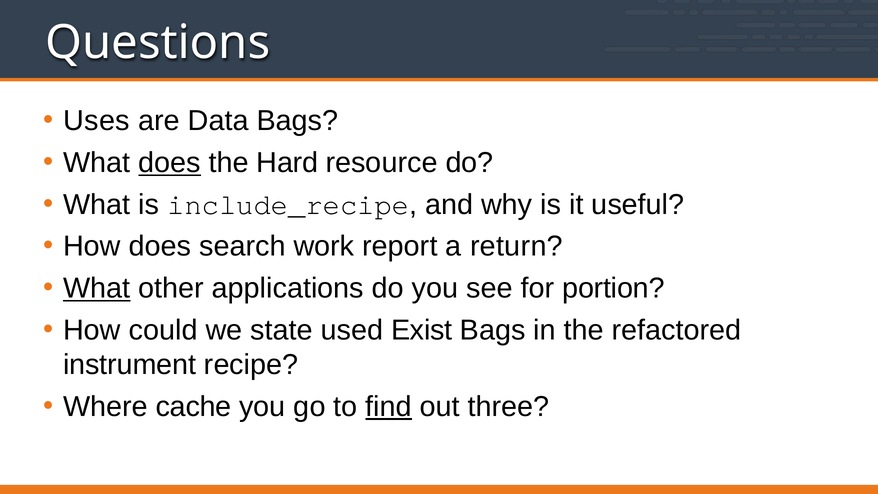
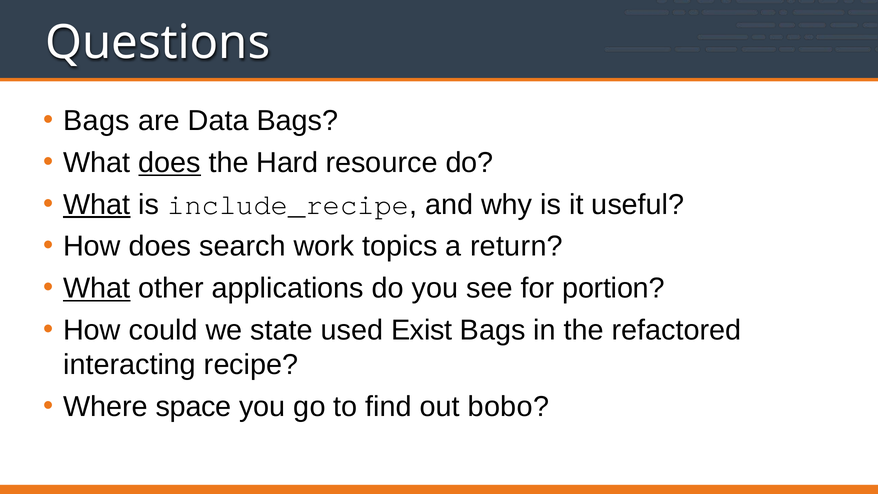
Uses at (97, 121): Uses -> Bags
What at (97, 205) underline: none -> present
report: report -> topics
instrument: instrument -> interacting
cache: cache -> space
find underline: present -> none
three: three -> bobo
